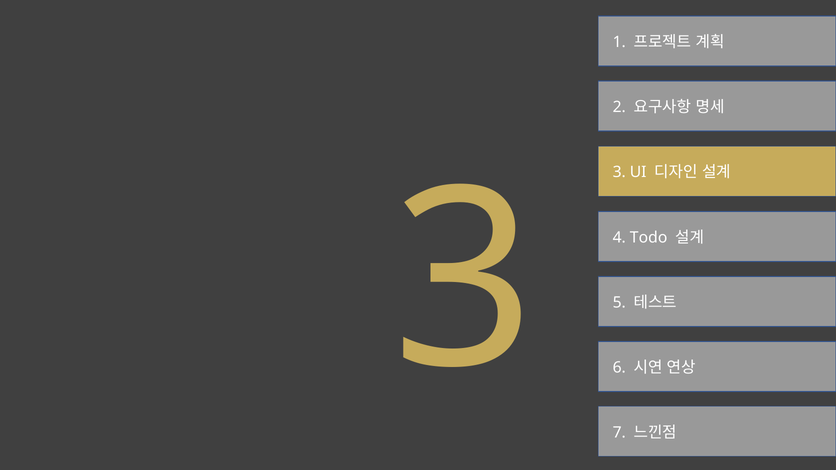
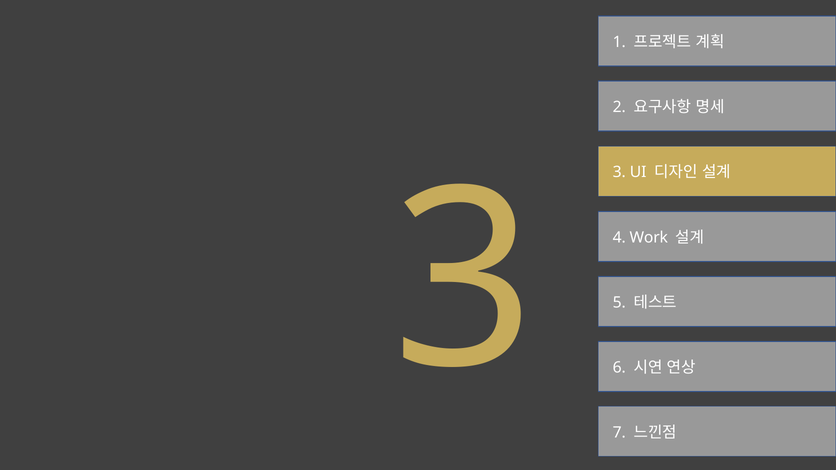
Todo: Todo -> Work
